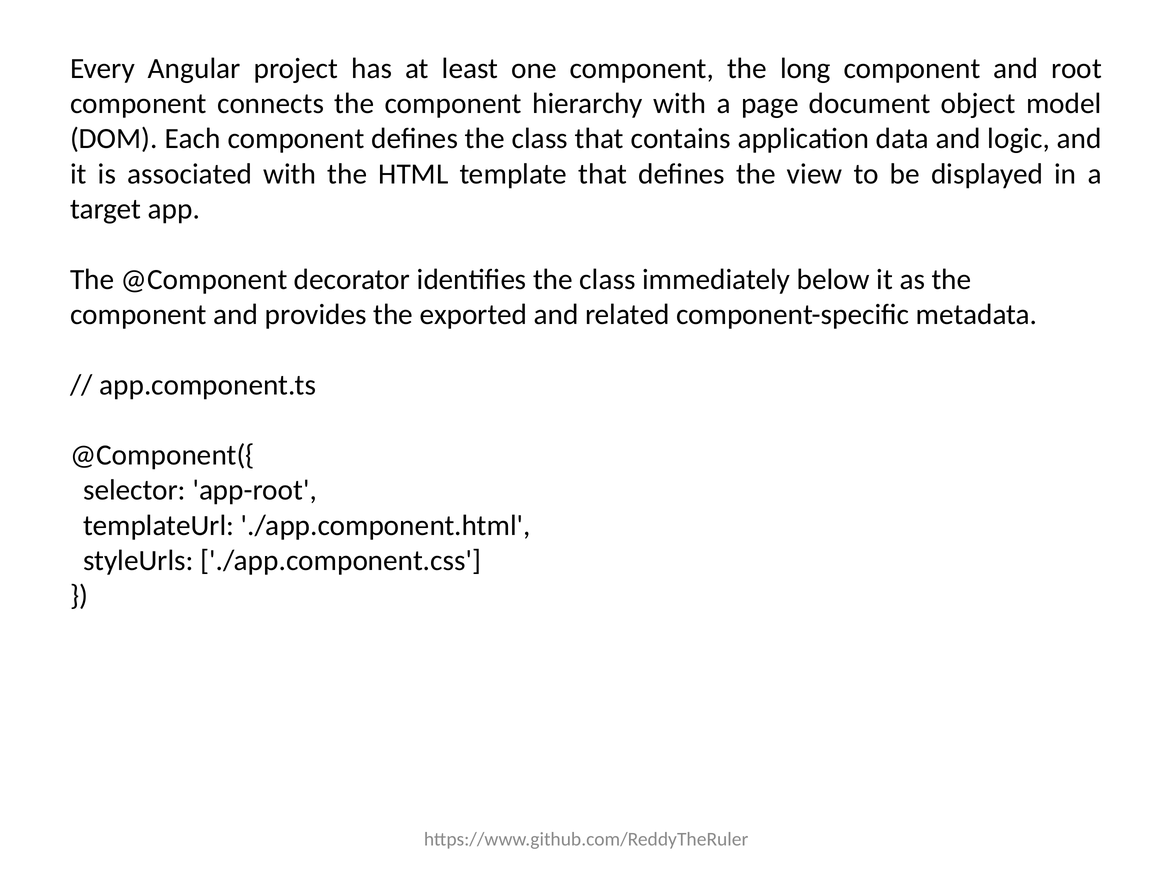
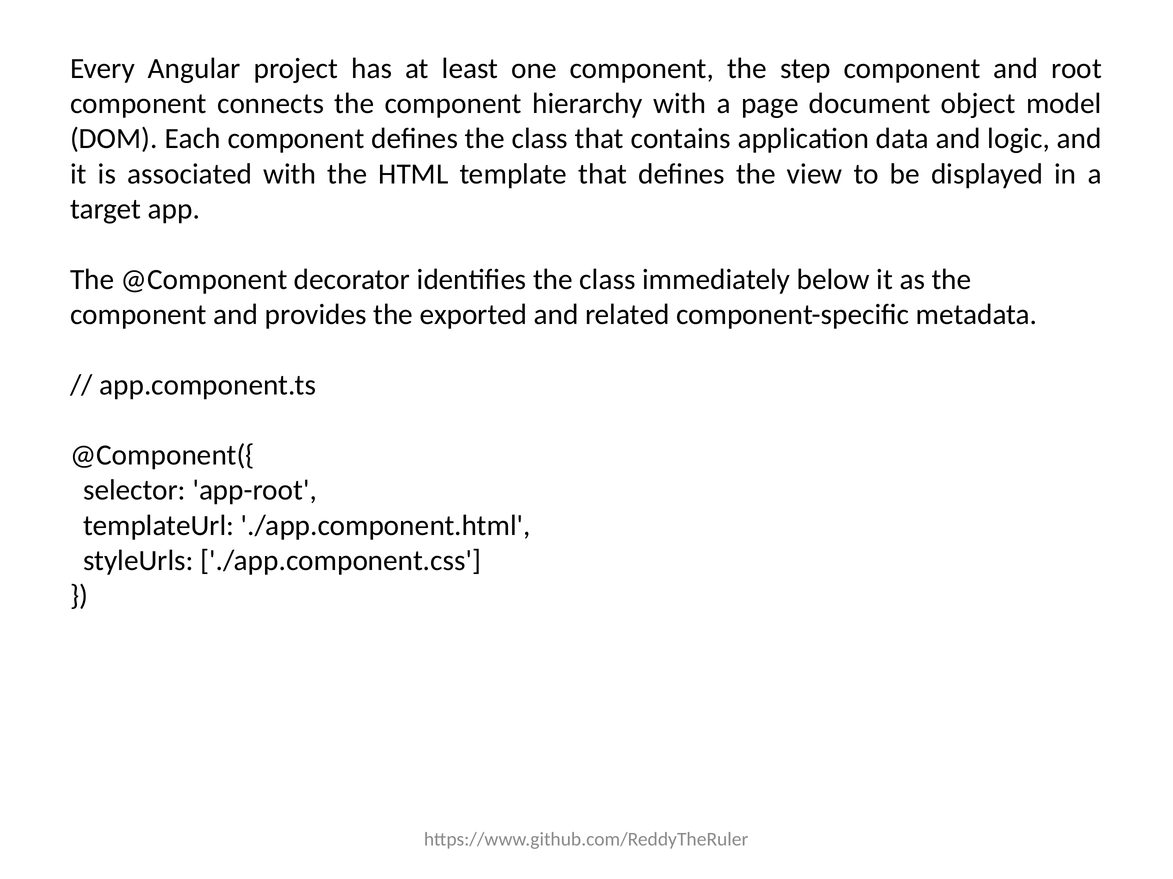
long: long -> step
